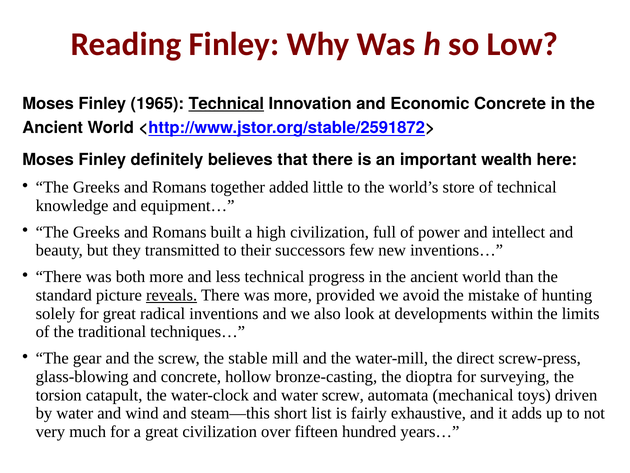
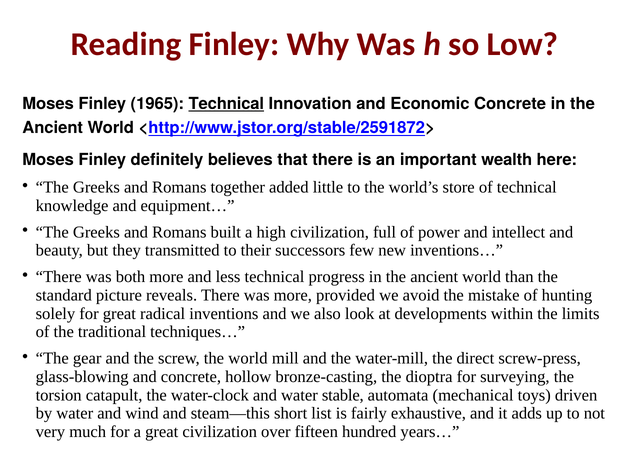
reveals underline: present -> none
the stable: stable -> world
water screw: screw -> stable
